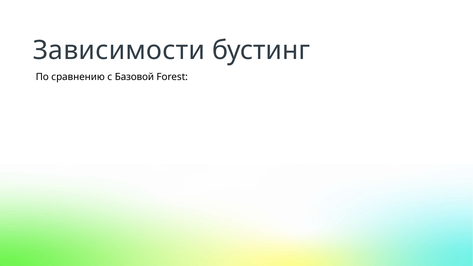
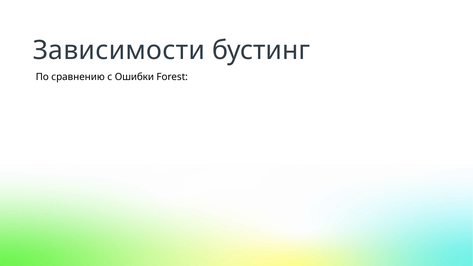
Базовой: Базовой -> Ошибки
